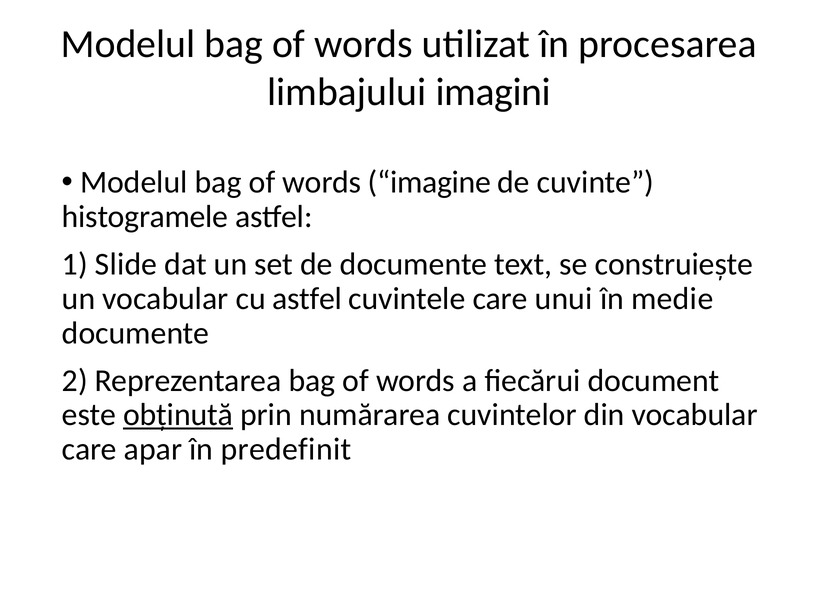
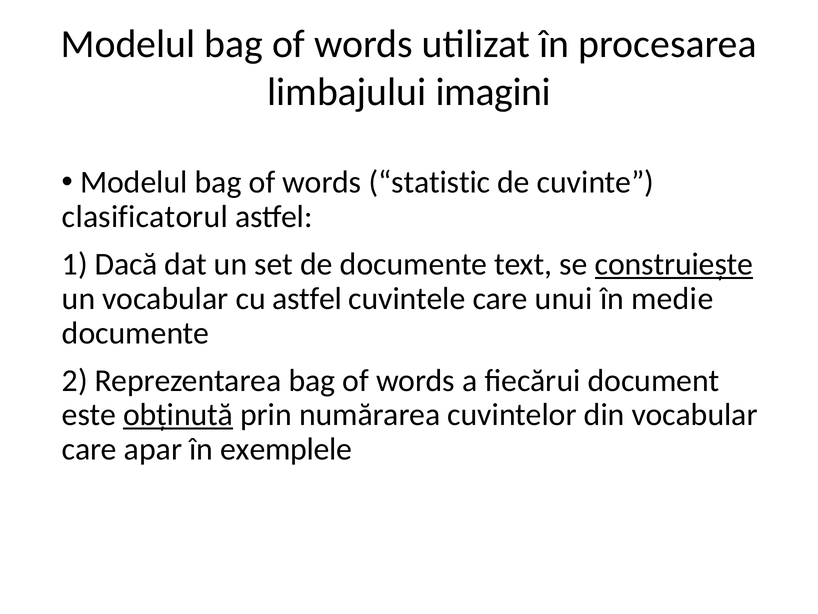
imagine: imagine -> statistic
histogramele: histogramele -> clasificatorul
Slide: Slide -> Dacă
construiește underline: none -> present
predefinit: predefinit -> exemplele
